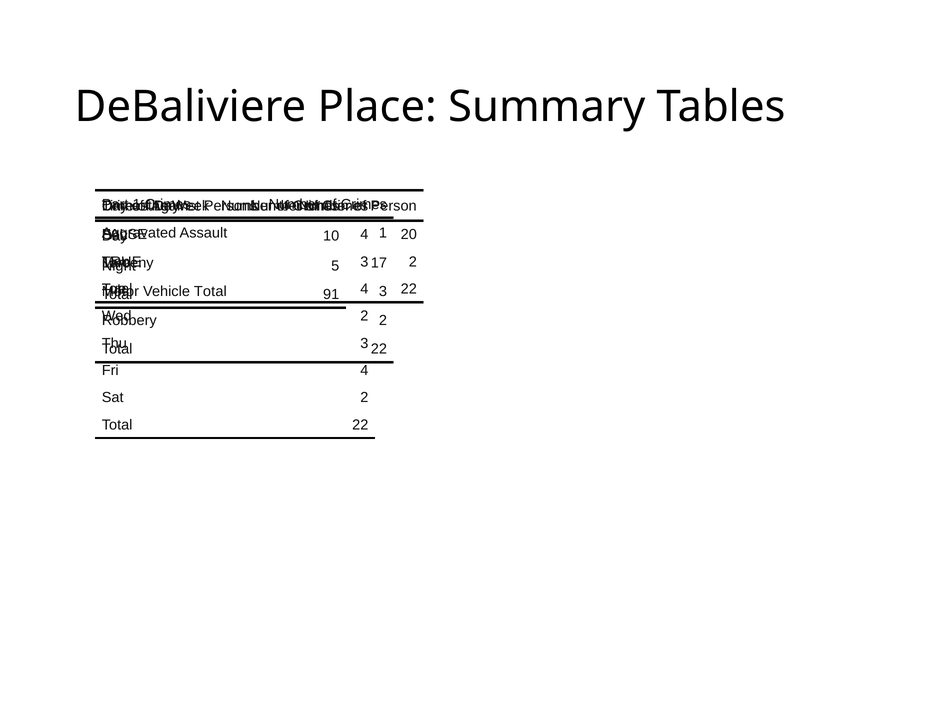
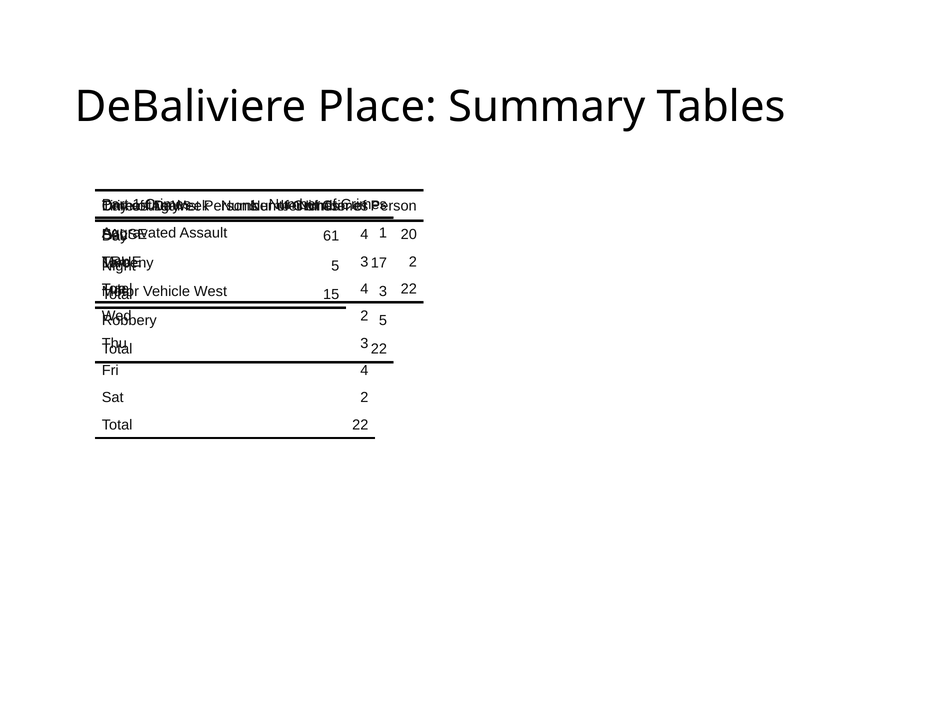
10: 10 -> 61
Vehicle Total: Total -> West
91: 91 -> 15
2 at (383, 320): 2 -> 5
